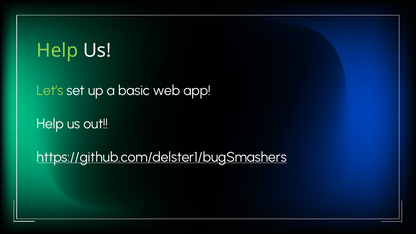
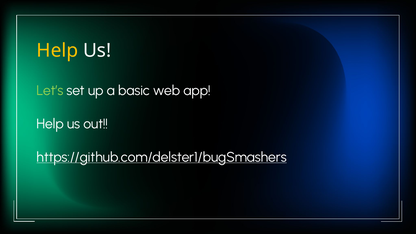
Help at (57, 51) colour: light green -> yellow
